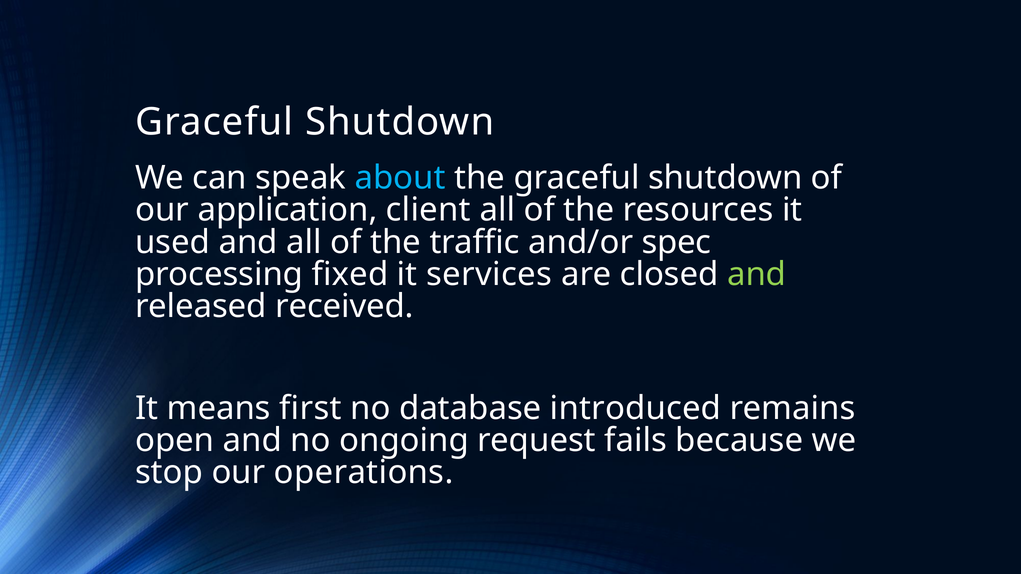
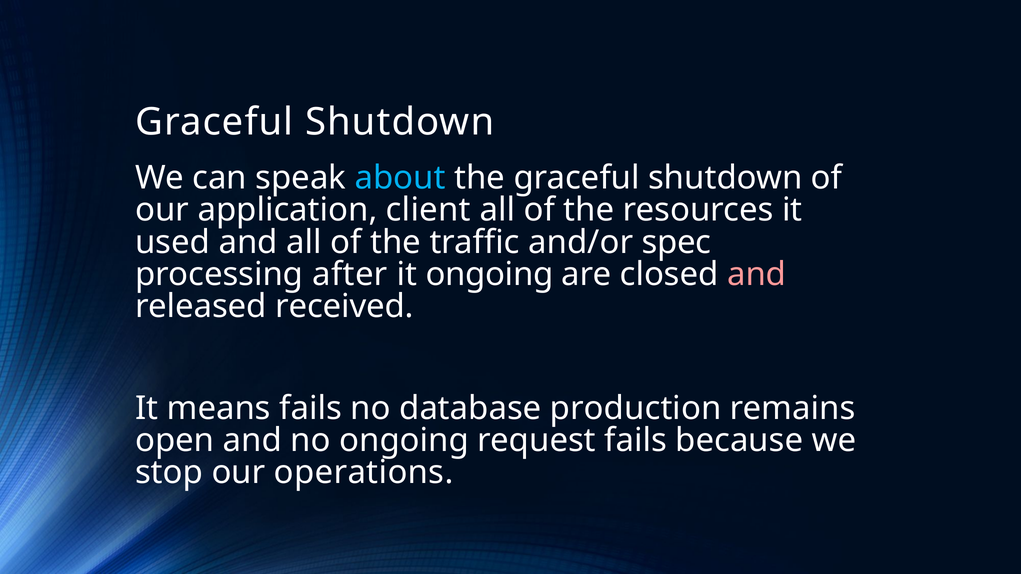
fixed: fixed -> after
it services: services -> ongoing
and at (757, 274) colour: light green -> pink
means first: first -> fails
introduced: introduced -> production
